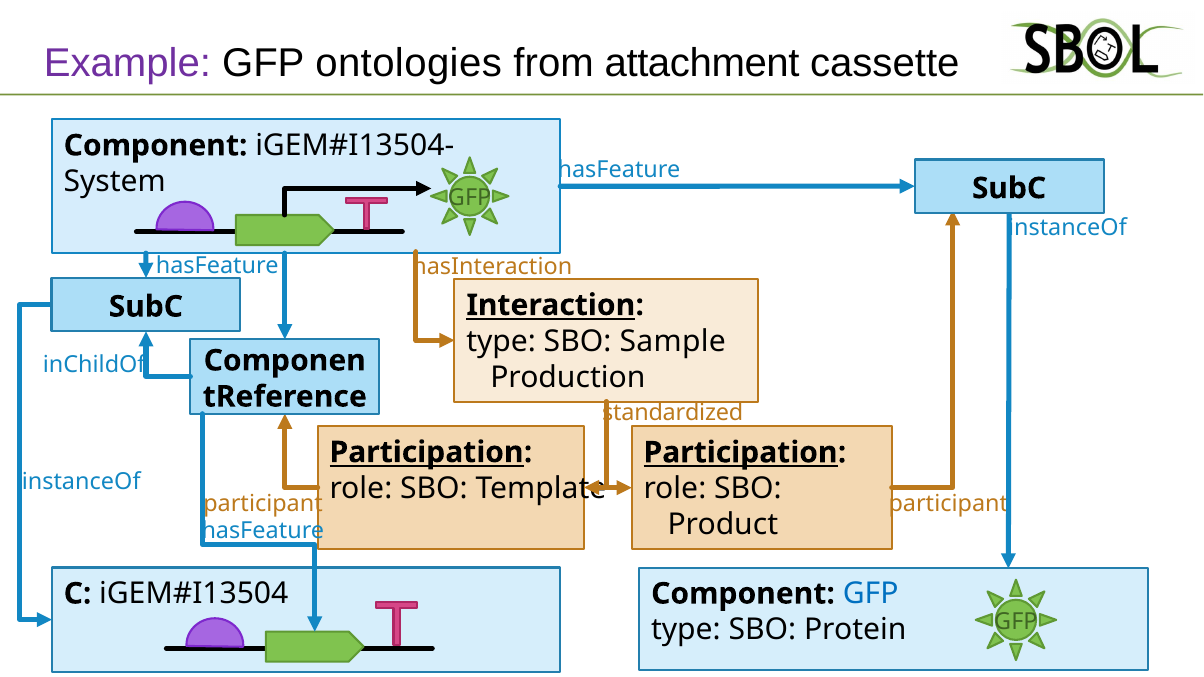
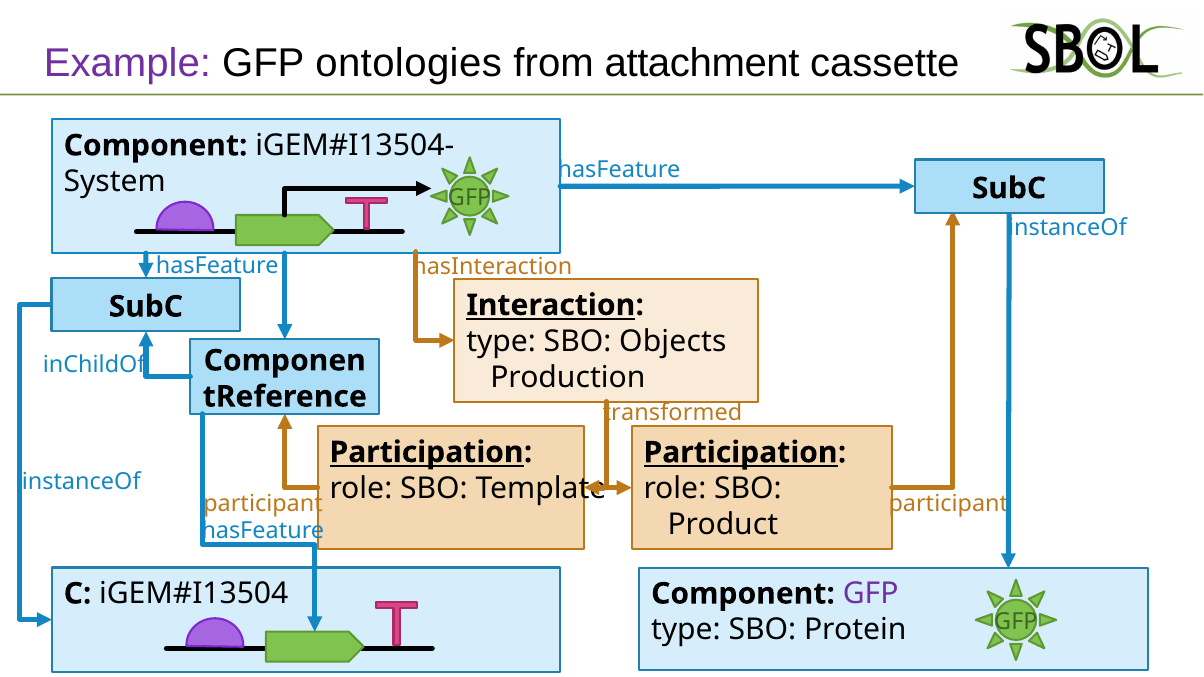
Sample: Sample -> Objects
standardized: standardized -> transformed
GFP at (871, 594) colour: blue -> purple
